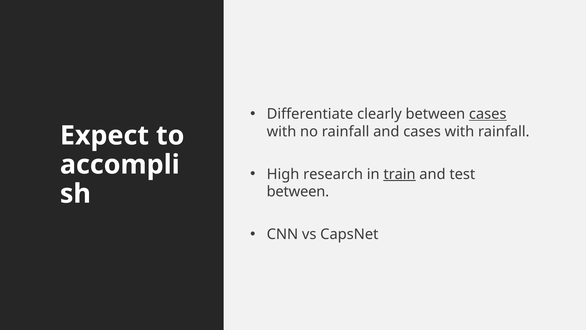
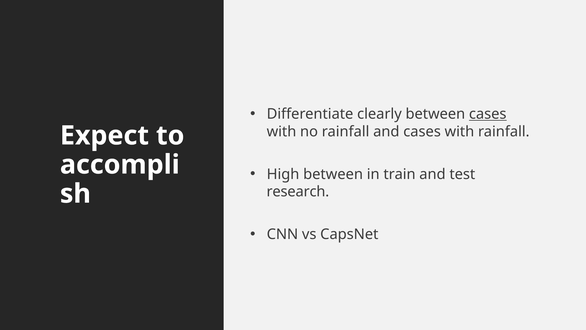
High research: research -> between
train underline: present -> none
between at (298, 192): between -> research
